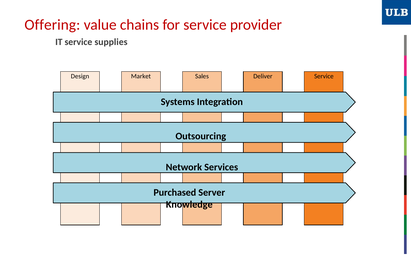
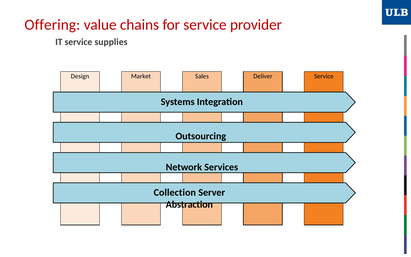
Purchased: Purchased -> Collection
Knowledge: Knowledge -> Abstraction
